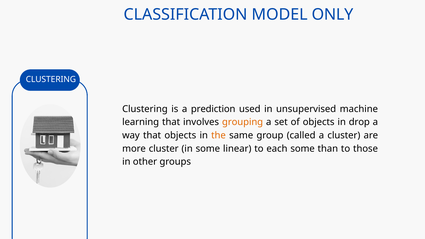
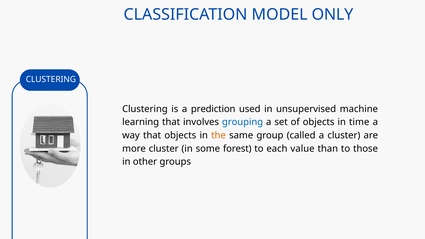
grouping colour: orange -> blue
drop: drop -> time
linear: linear -> forest
each some: some -> value
